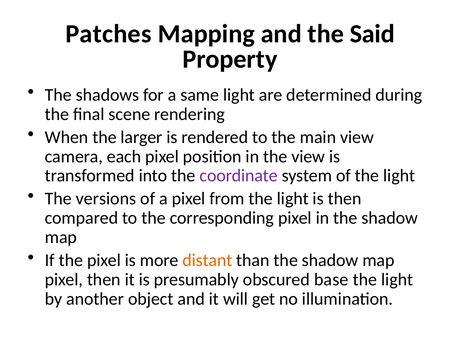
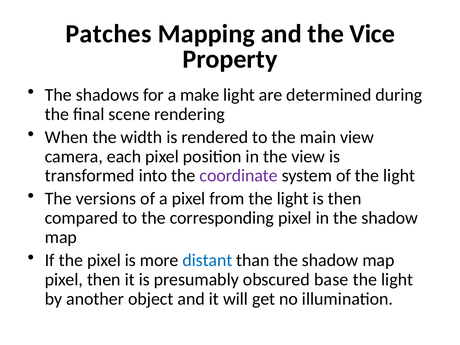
Said: Said -> Vice
same: same -> make
larger: larger -> width
distant colour: orange -> blue
